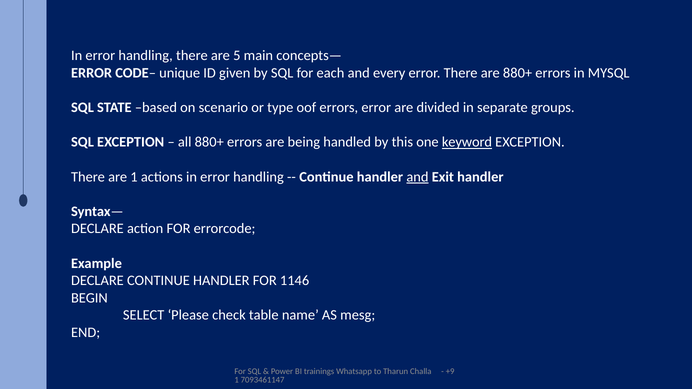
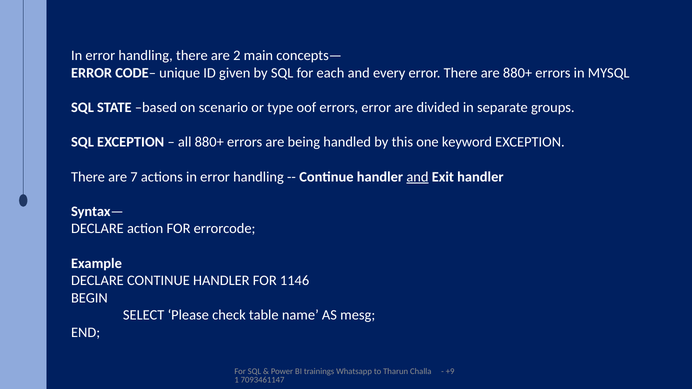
5: 5 -> 2
keyword underline: present -> none
are 1: 1 -> 7
